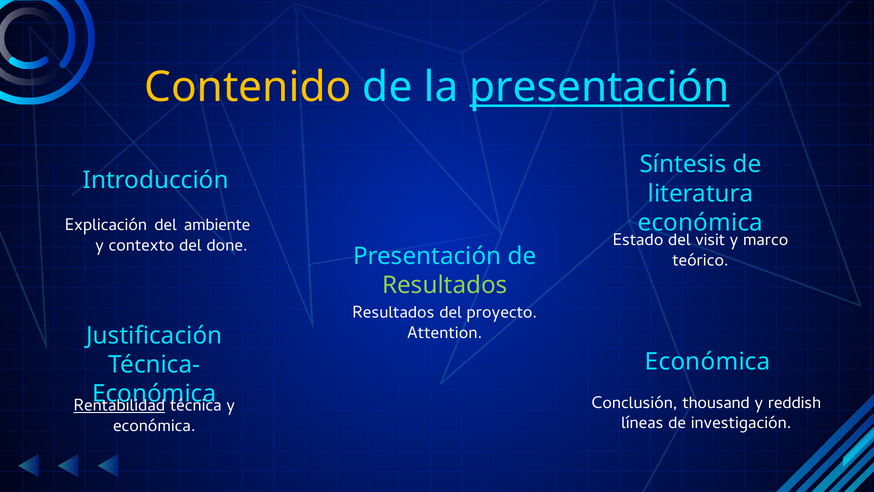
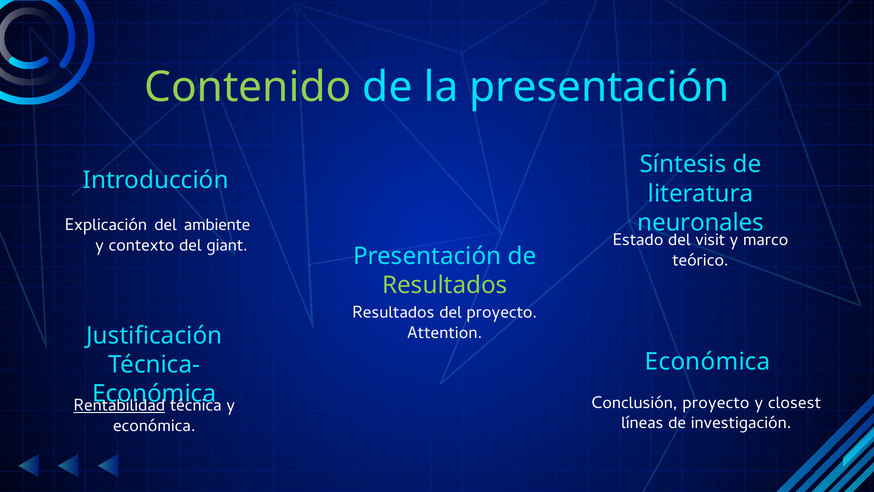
Contenido colour: yellow -> light green
presentación at (599, 87) underline: present -> none
económica at (700, 223): económica -> neuronales
done: done -> giant
Conclusión thousand: thousand -> proyecto
reddish: reddish -> closest
